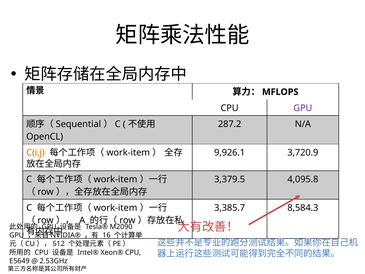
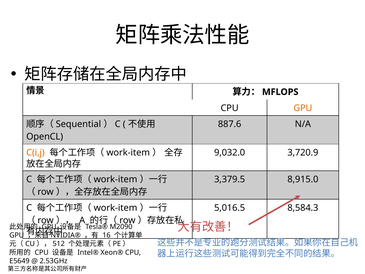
GPU at (303, 108) colour: purple -> orange
287.2: 287.2 -> 887.6
9,926.1: 9,926.1 -> 9,032.0
4,095.8: 4,095.8 -> 8,915.0
3,385.7: 3,385.7 -> 5,016.5
